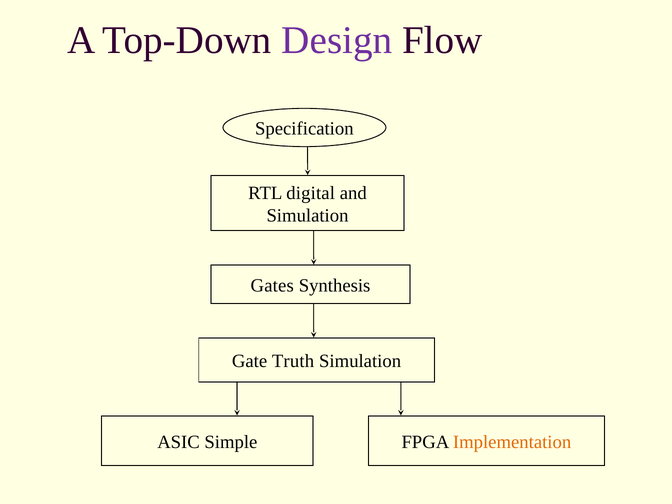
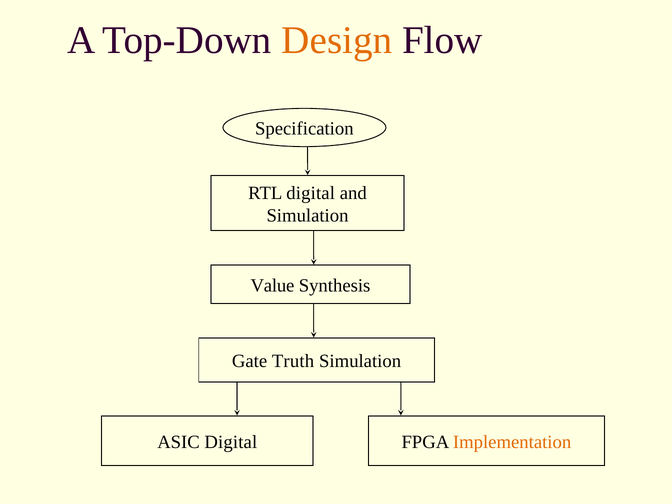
Design colour: purple -> orange
Gates: Gates -> Value
ASIC Simple: Simple -> Digital
